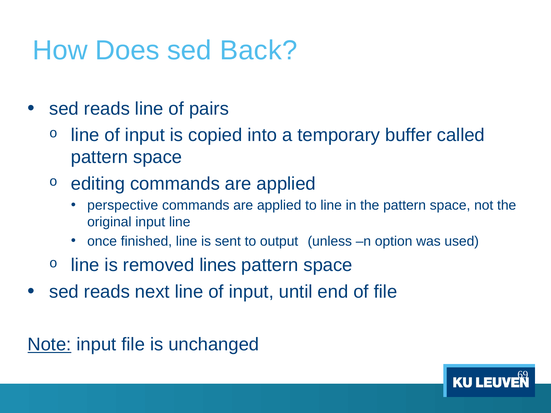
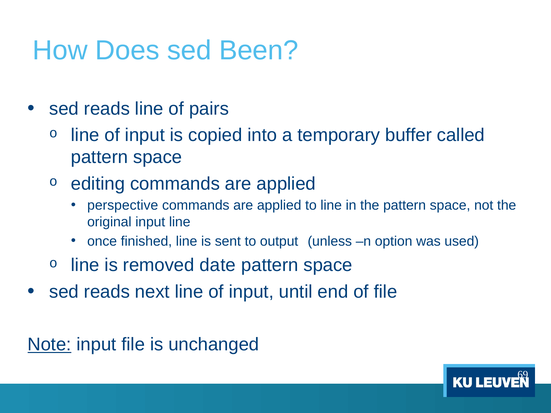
Back: Back -> Been
lines: lines -> date
